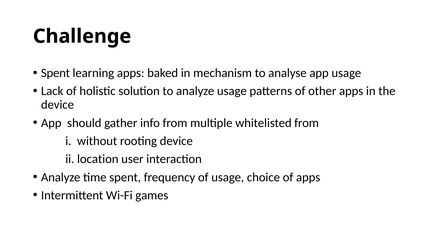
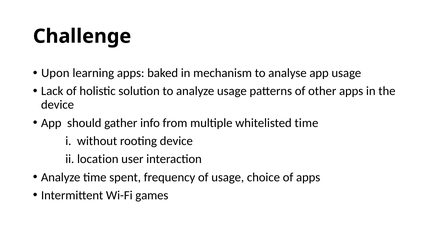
Spent at (55, 73): Spent -> Upon
whitelisted from: from -> time
